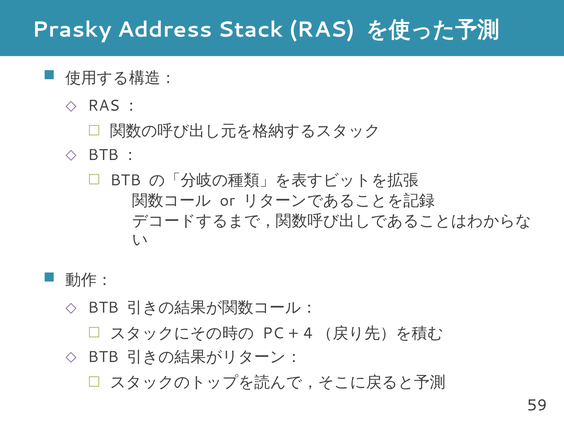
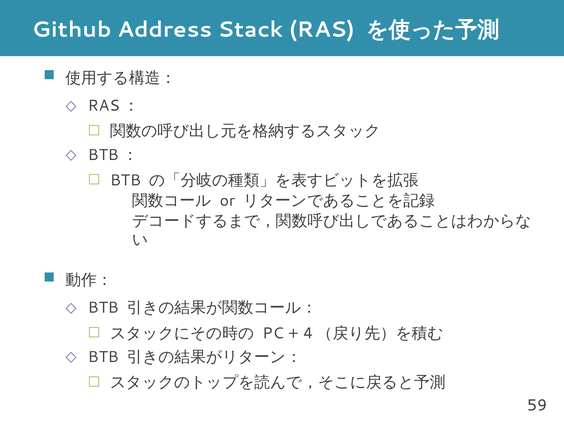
Prasky: Prasky -> Github
